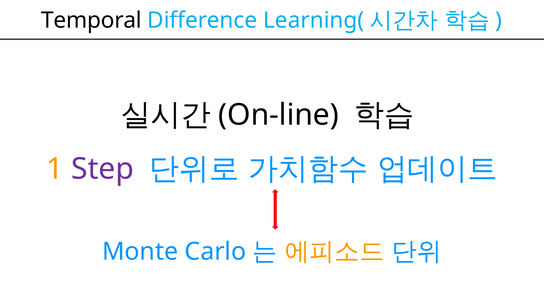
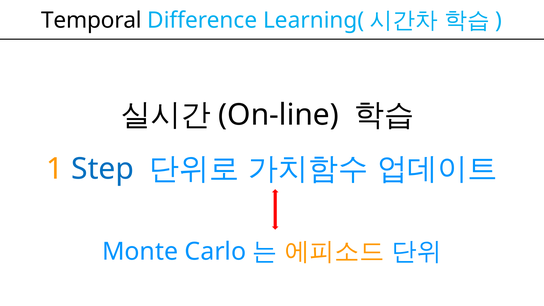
Step colour: purple -> blue
